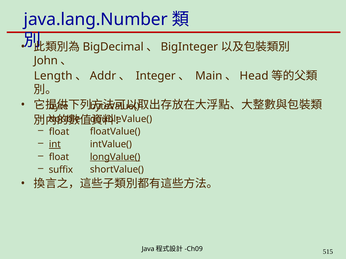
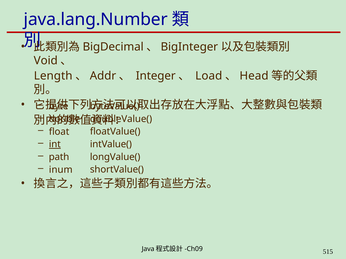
John: John -> Void
Main: Main -> Load
float at (59, 157): float -> path
longValue( underline: present -> none
suffix: suffix -> inum
